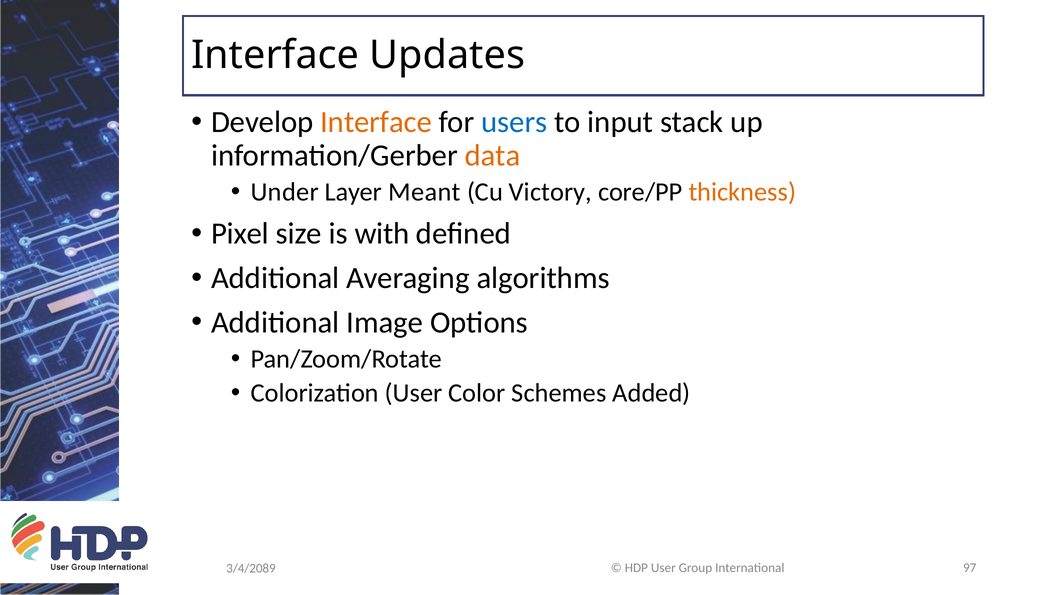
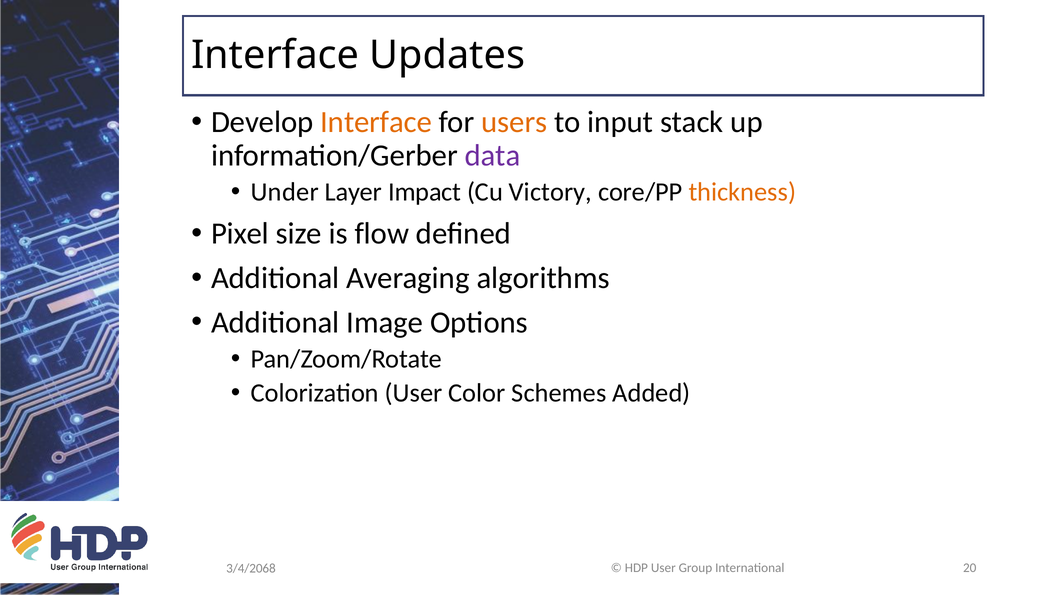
users colour: blue -> orange
data colour: orange -> purple
Meant: Meant -> Impact
with: with -> flow
97: 97 -> 20
3/4/2089: 3/4/2089 -> 3/4/2068
